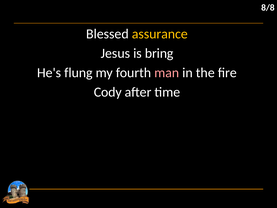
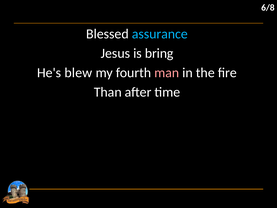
8/8: 8/8 -> 6/8
assurance colour: yellow -> light blue
flung: flung -> blew
Cody: Cody -> Than
